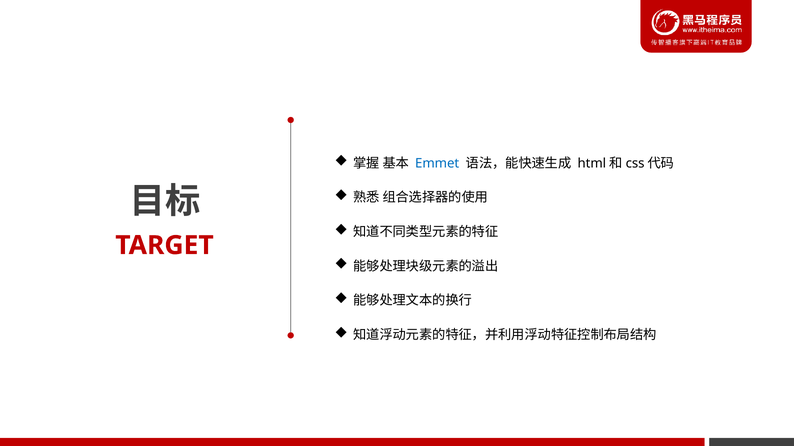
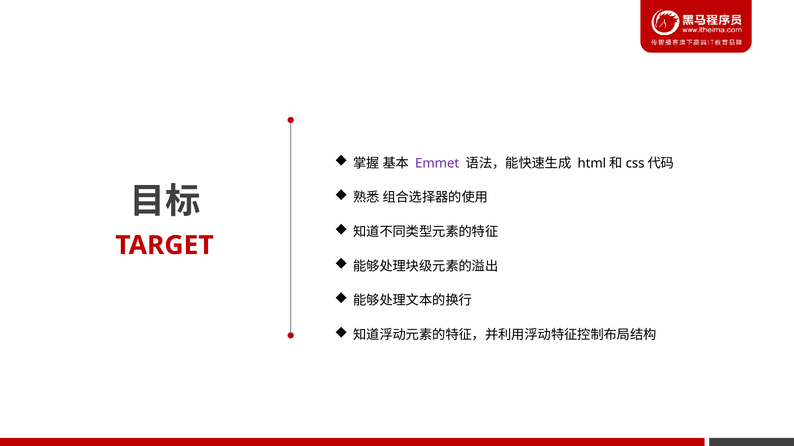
Emmet colour: blue -> purple
